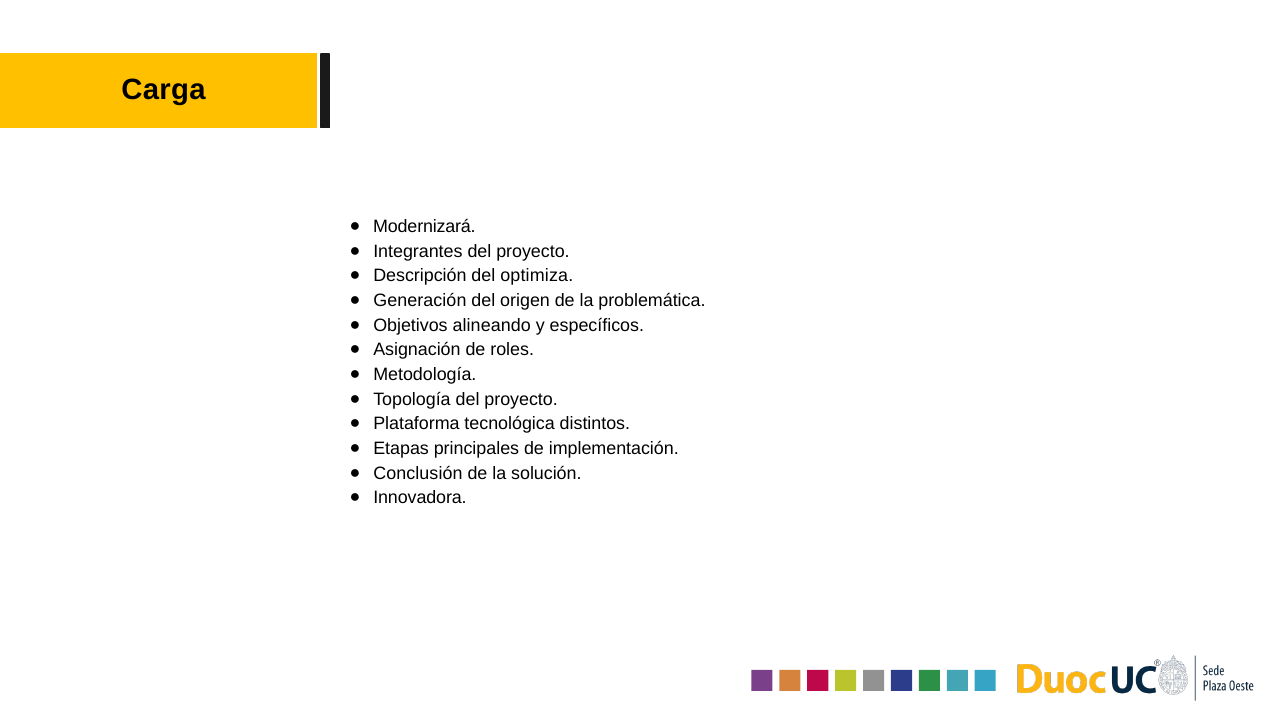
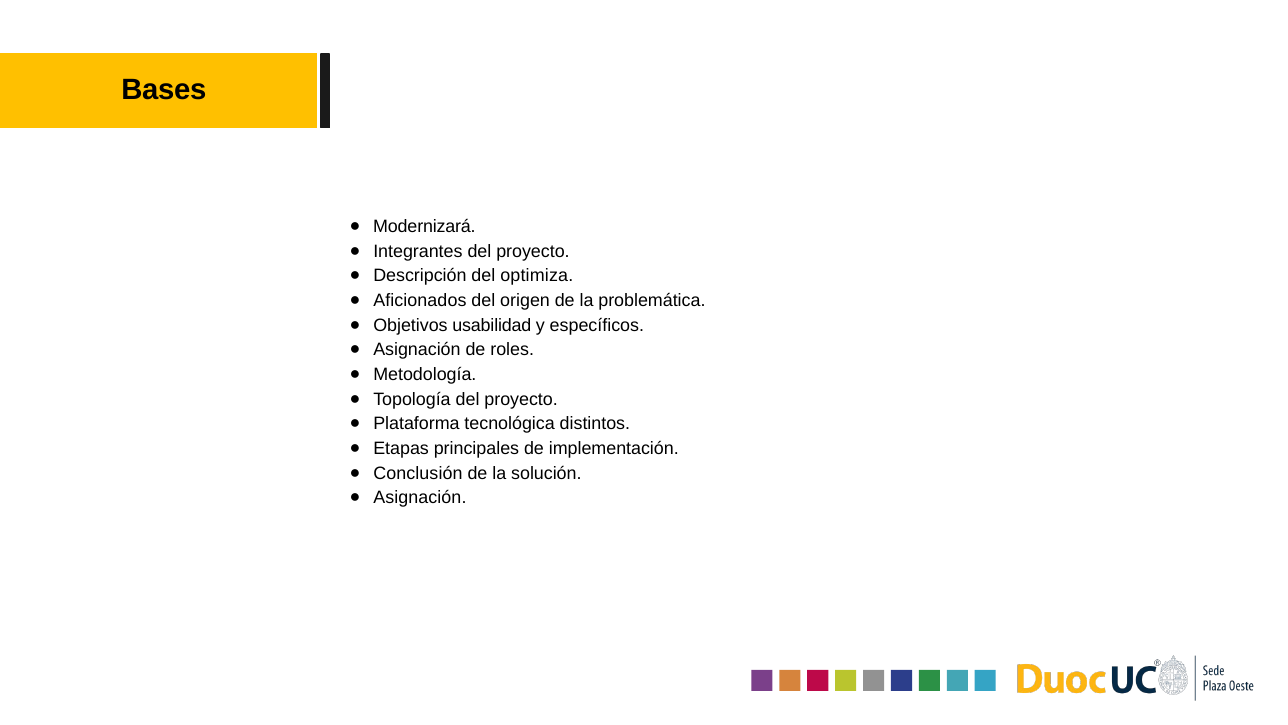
Carga: Carga -> Bases
Generación: Generación -> Aficionados
alineando: alineando -> usabilidad
Innovadora at (420, 498): Innovadora -> Asignación
